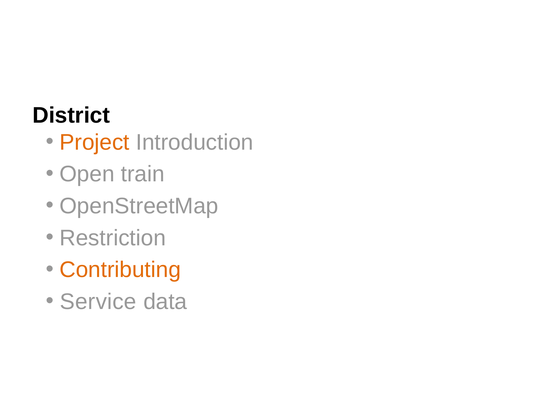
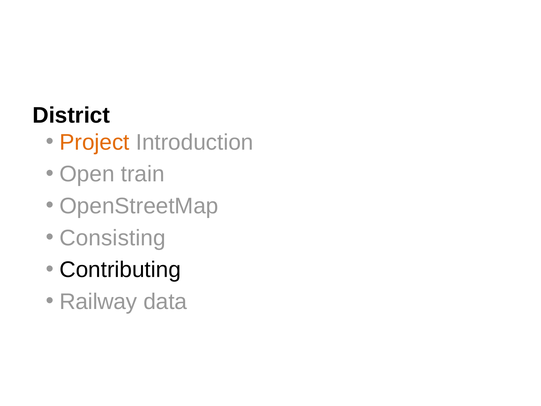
Restriction: Restriction -> Consisting
Contributing colour: orange -> black
Service: Service -> Railway
